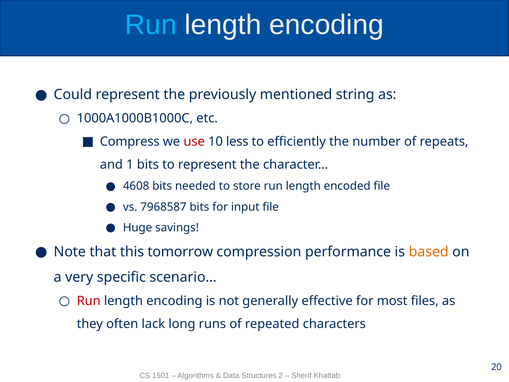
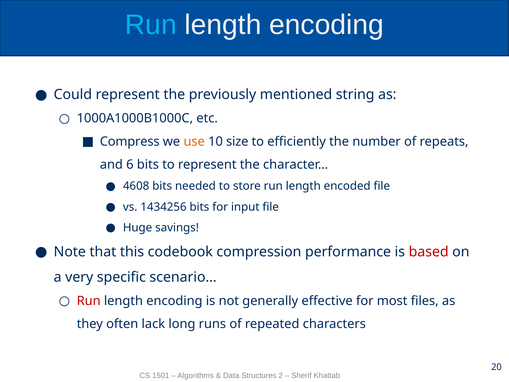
use colour: red -> orange
less: less -> size
1: 1 -> 6
7968587: 7968587 -> 1434256
tomorrow: tomorrow -> codebook
based colour: orange -> red
